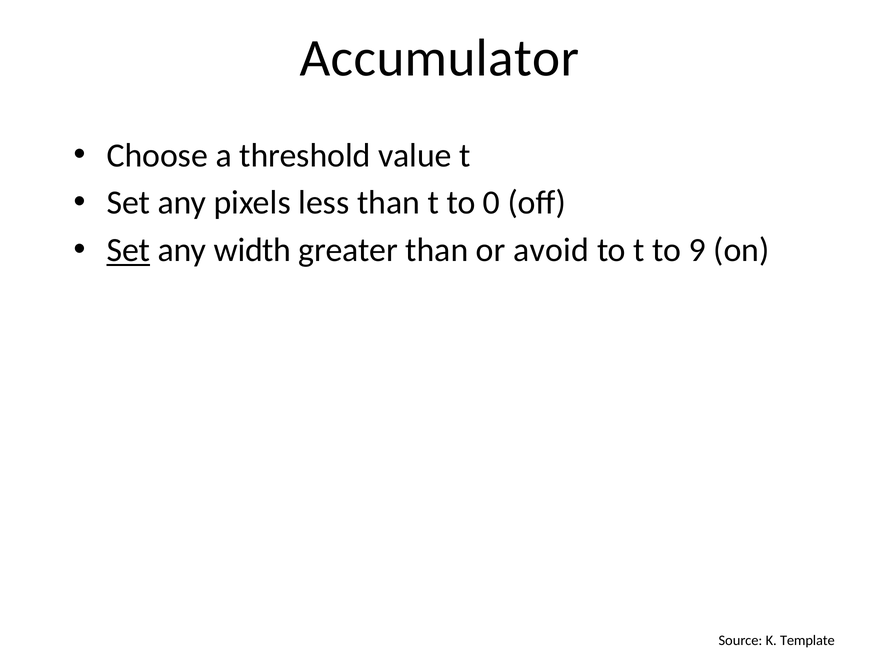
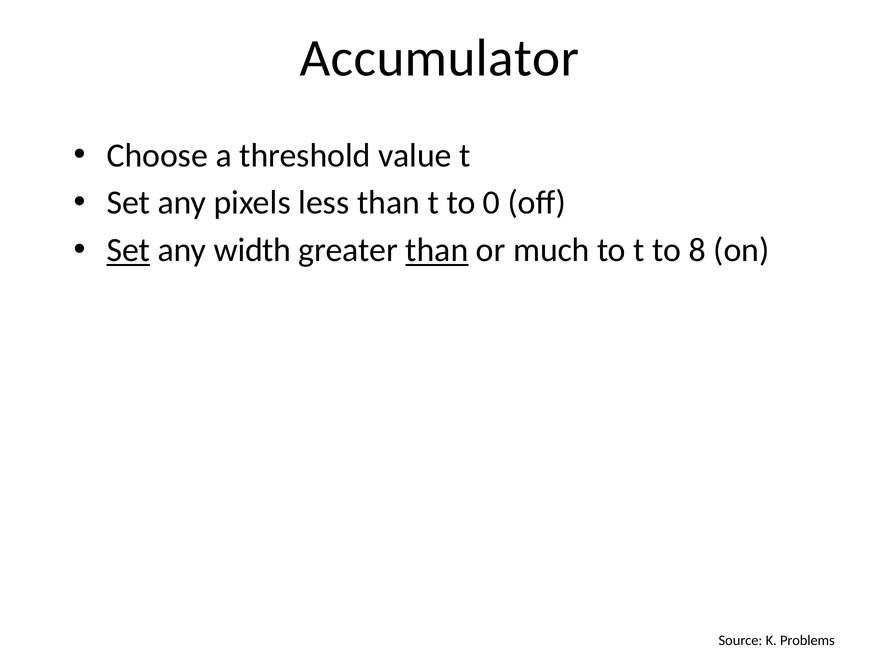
than at (437, 250) underline: none -> present
avoid: avoid -> much
9: 9 -> 8
Template: Template -> Problems
